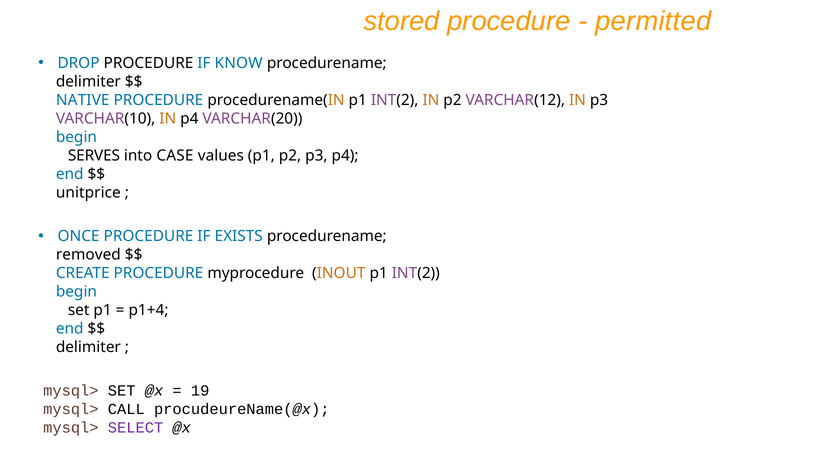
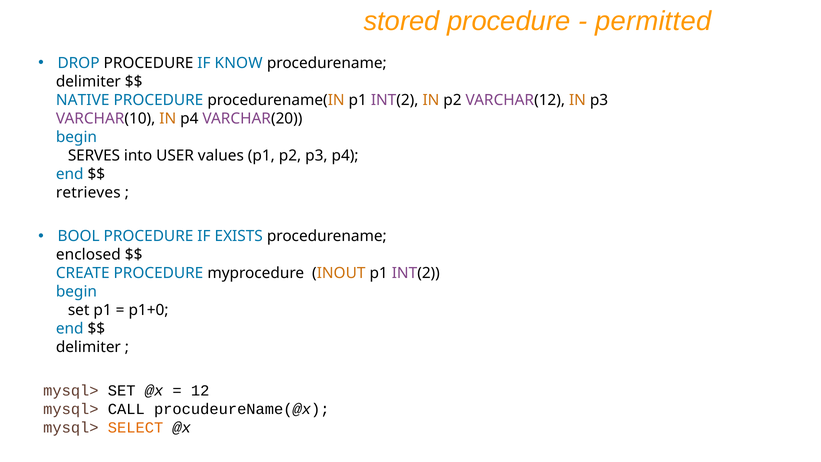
CASE: CASE -> USER
unitprice: unitprice -> retrieves
ONCE: ONCE -> BOOL
removed: removed -> enclosed
p1+4: p1+4 -> p1+0
19: 19 -> 12
SELECT colour: purple -> orange
